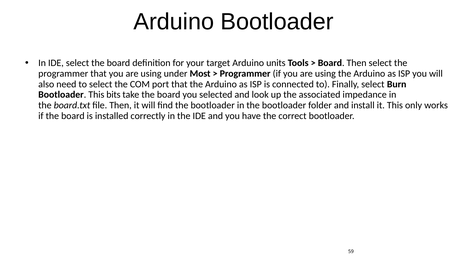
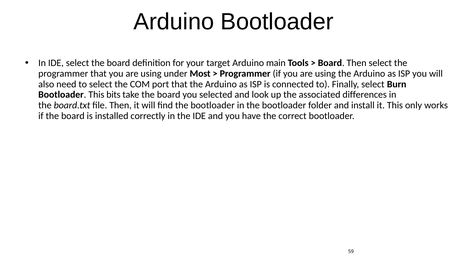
units: units -> main
impedance: impedance -> differences
